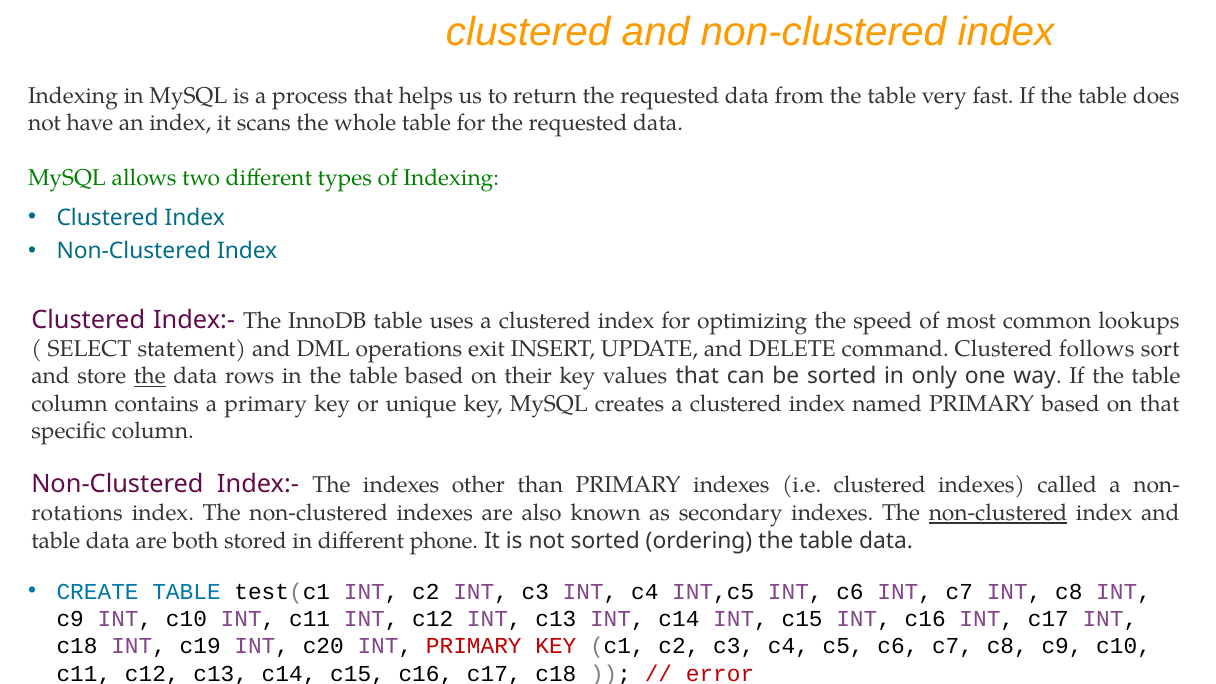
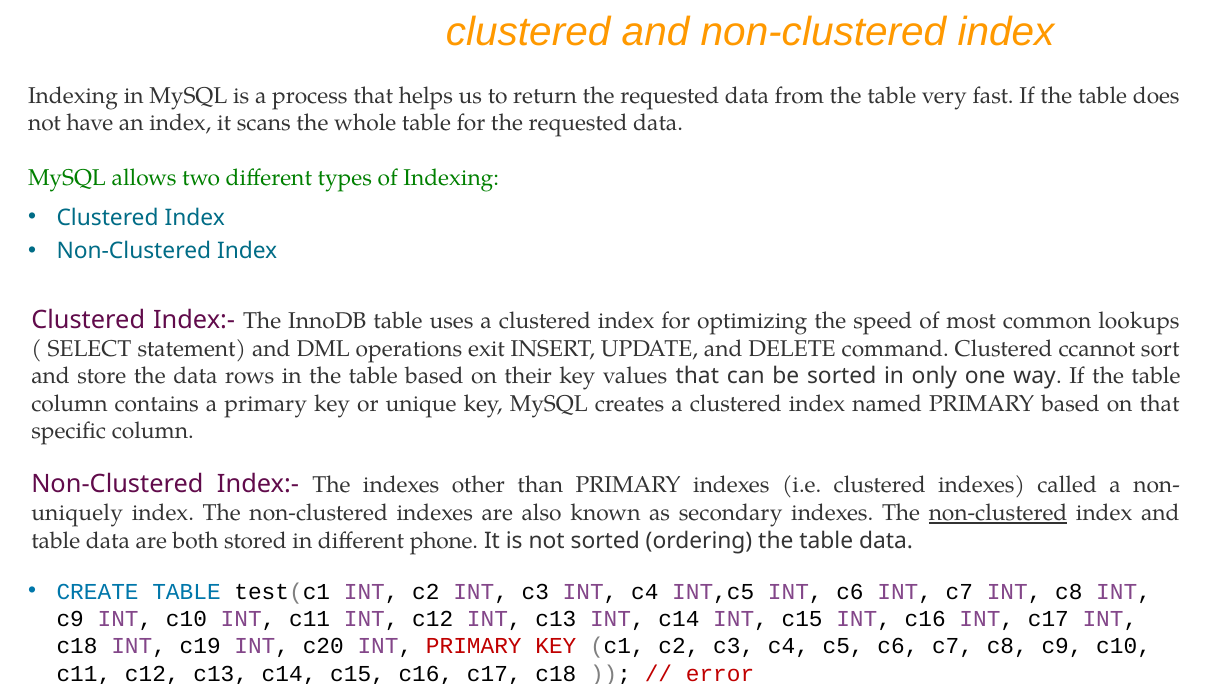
follows: follows -> ccannot
the at (150, 376) underline: present -> none
rotations: rotations -> uniquely
